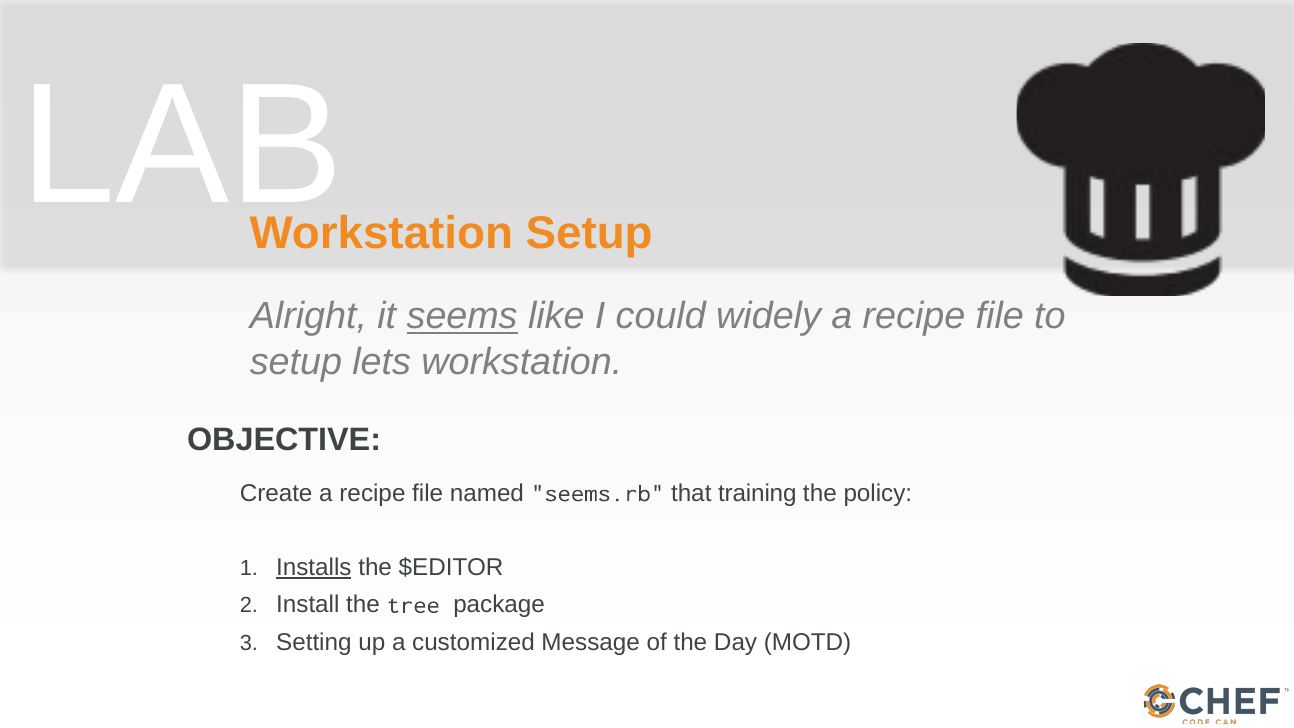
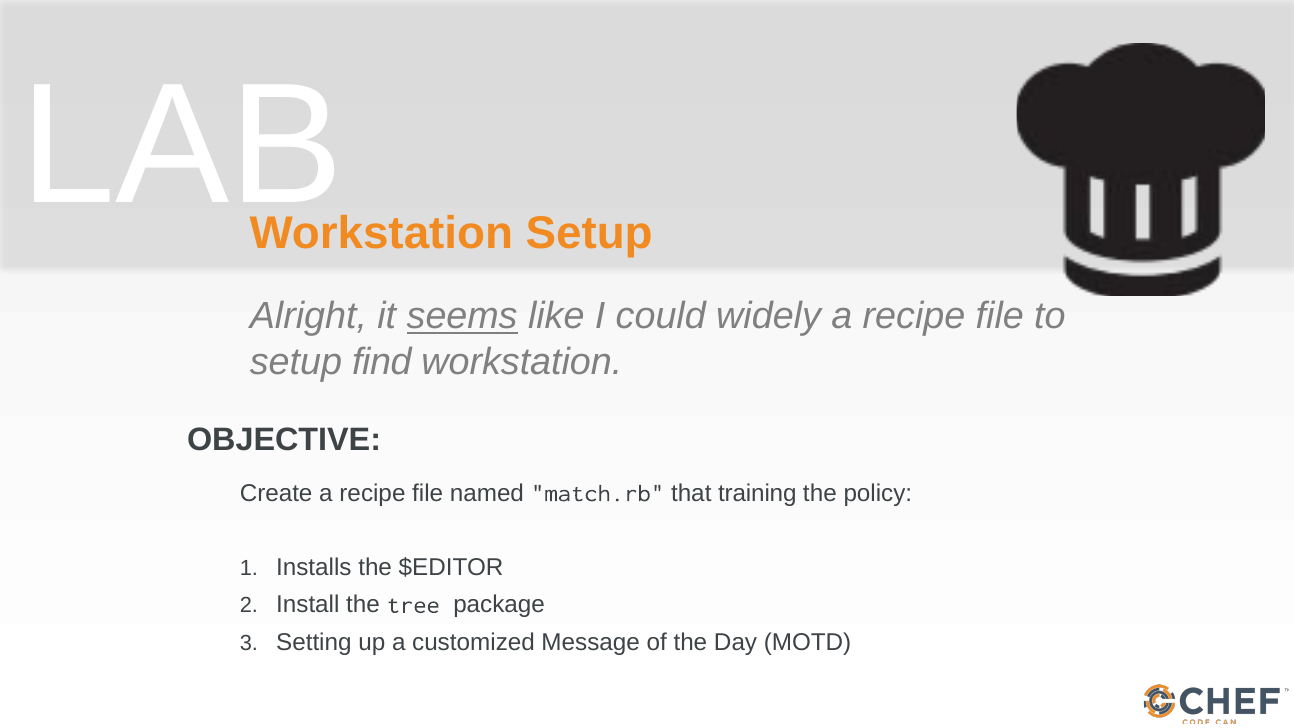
lets: lets -> find
seems.rb: seems.rb -> match.rb
Installs underline: present -> none
